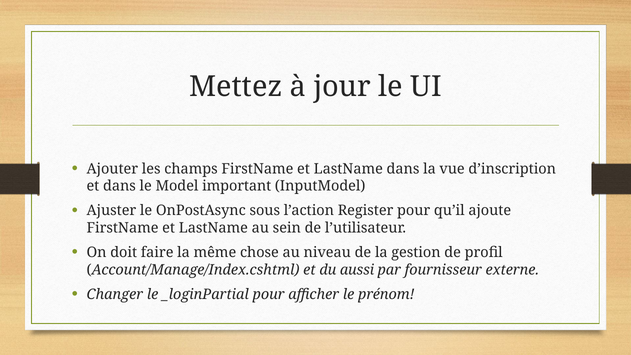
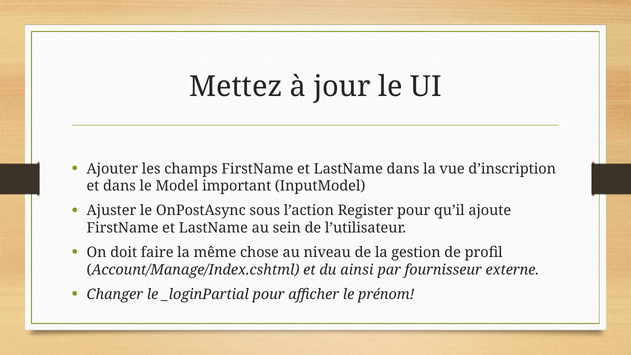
aussi: aussi -> ainsi
